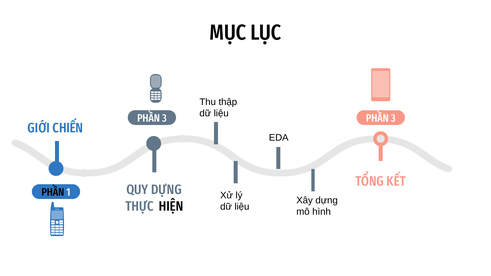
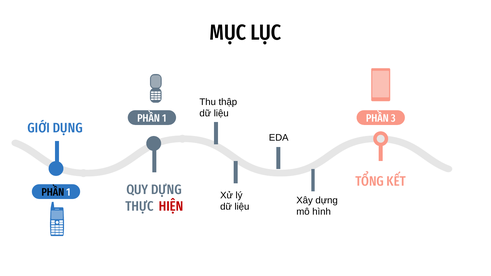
3 at (164, 118): 3 -> 1
CHIẾN: CHIẾN -> DỤNG
HIỆN colour: black -> red
